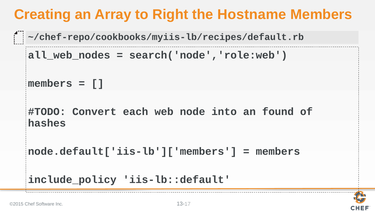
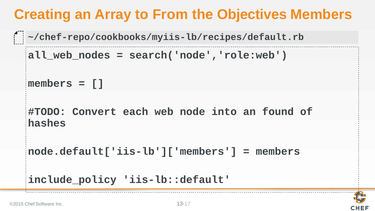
Right: Right -> From
Hostname: Hostname -> Objectives
